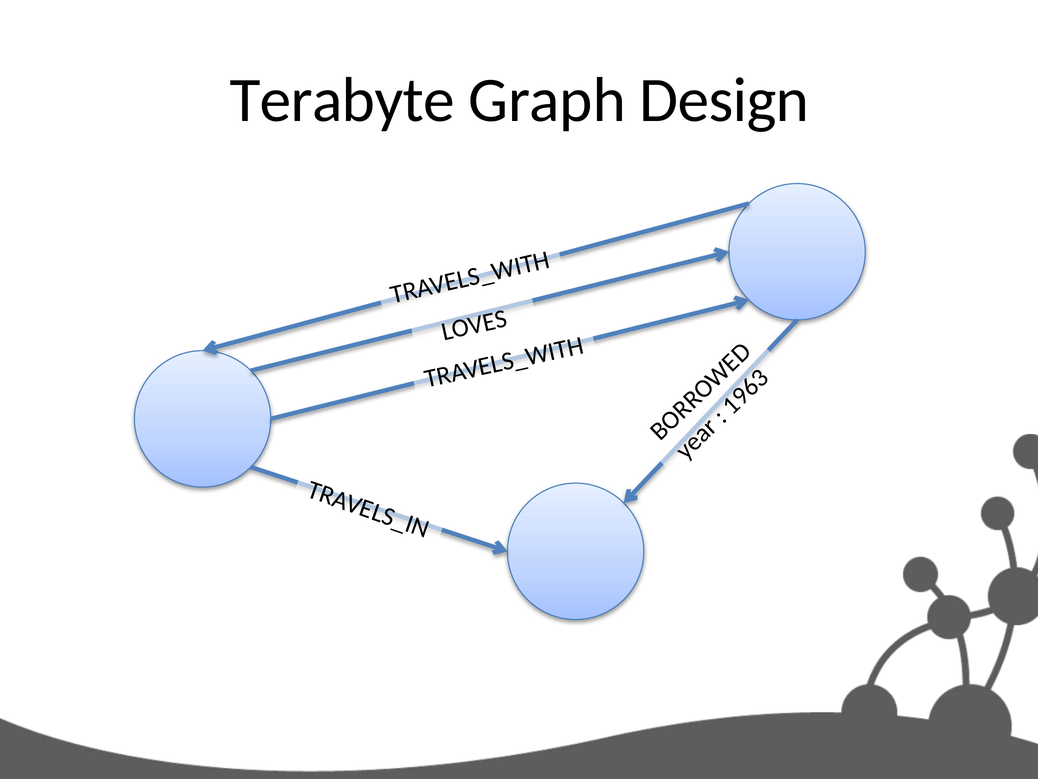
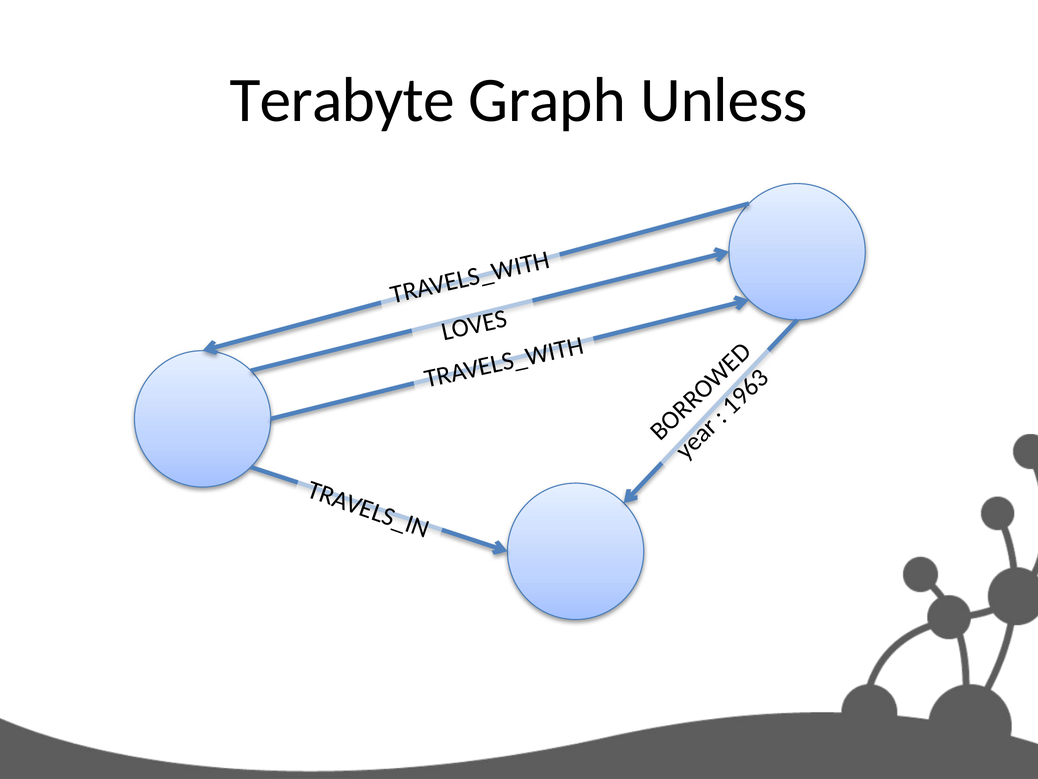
Design: Design -> Unless
